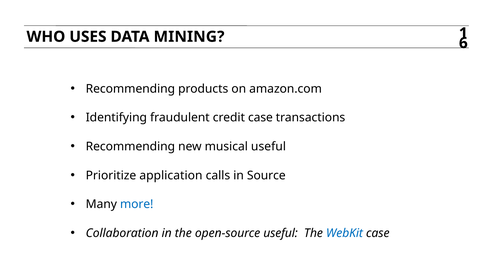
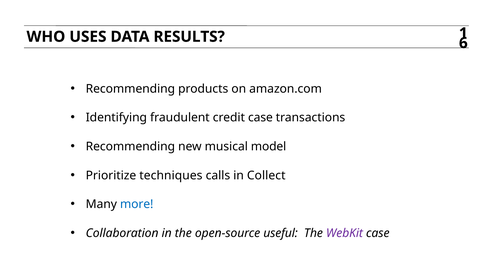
MINING: MINING -> RESULTS
musical useful: useful -> model
application: application -> techniques
Source: Source -> Collect
WebKit colour: blue -> purple
